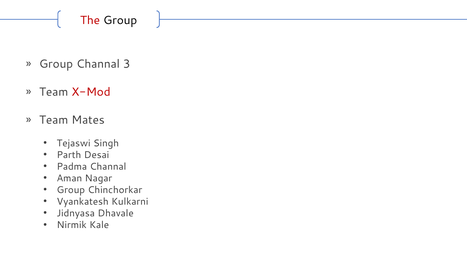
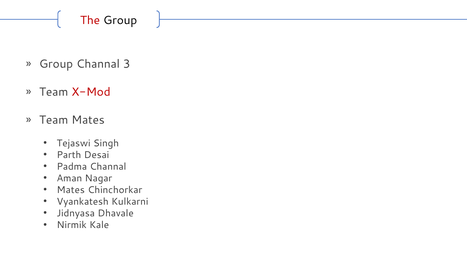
Group at (71, 190): Group -> Mates
